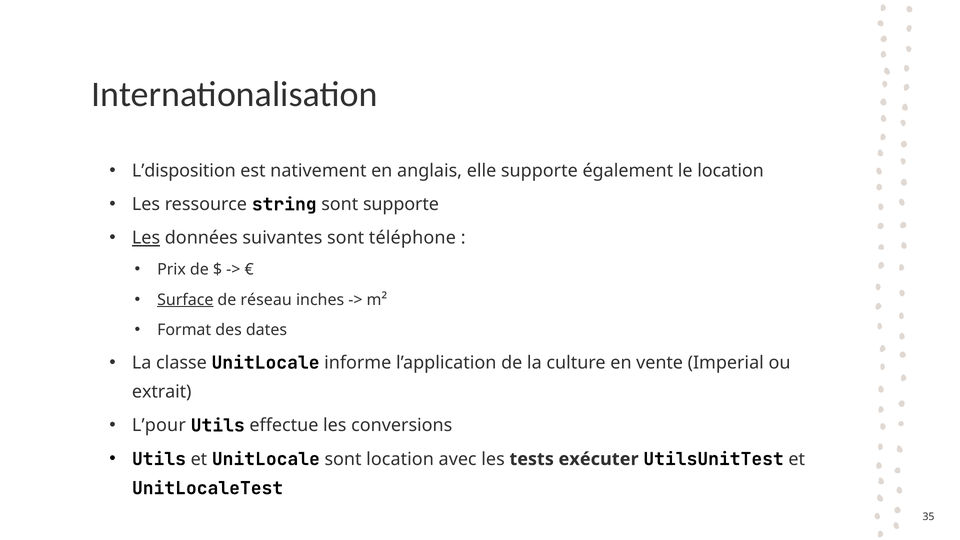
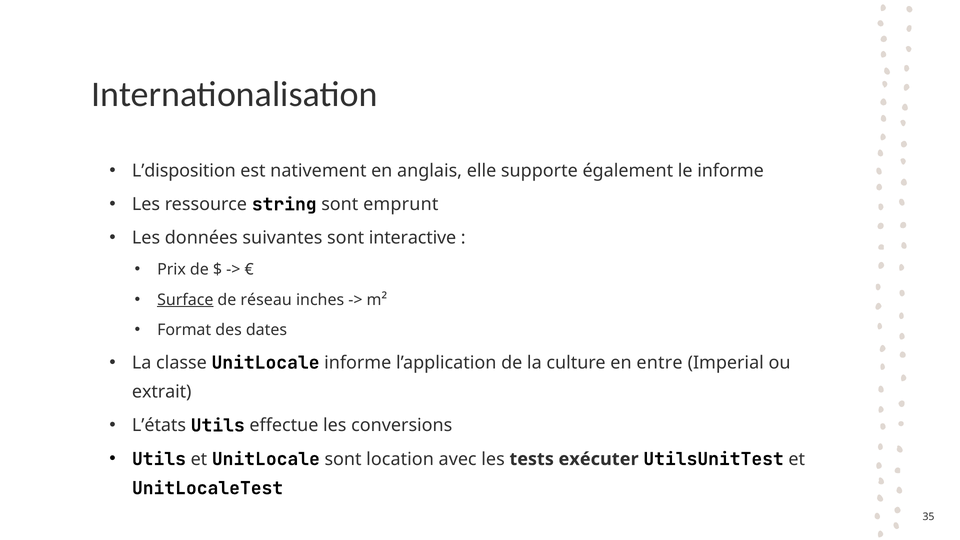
le location: location -> informe
sont supporte: supporte -> emprunt
Les at (146, 238) underline: present -> none
téléphone: téléphone -> interactive
vente: vente -> entre
L’pour: L’pour -> L’états
